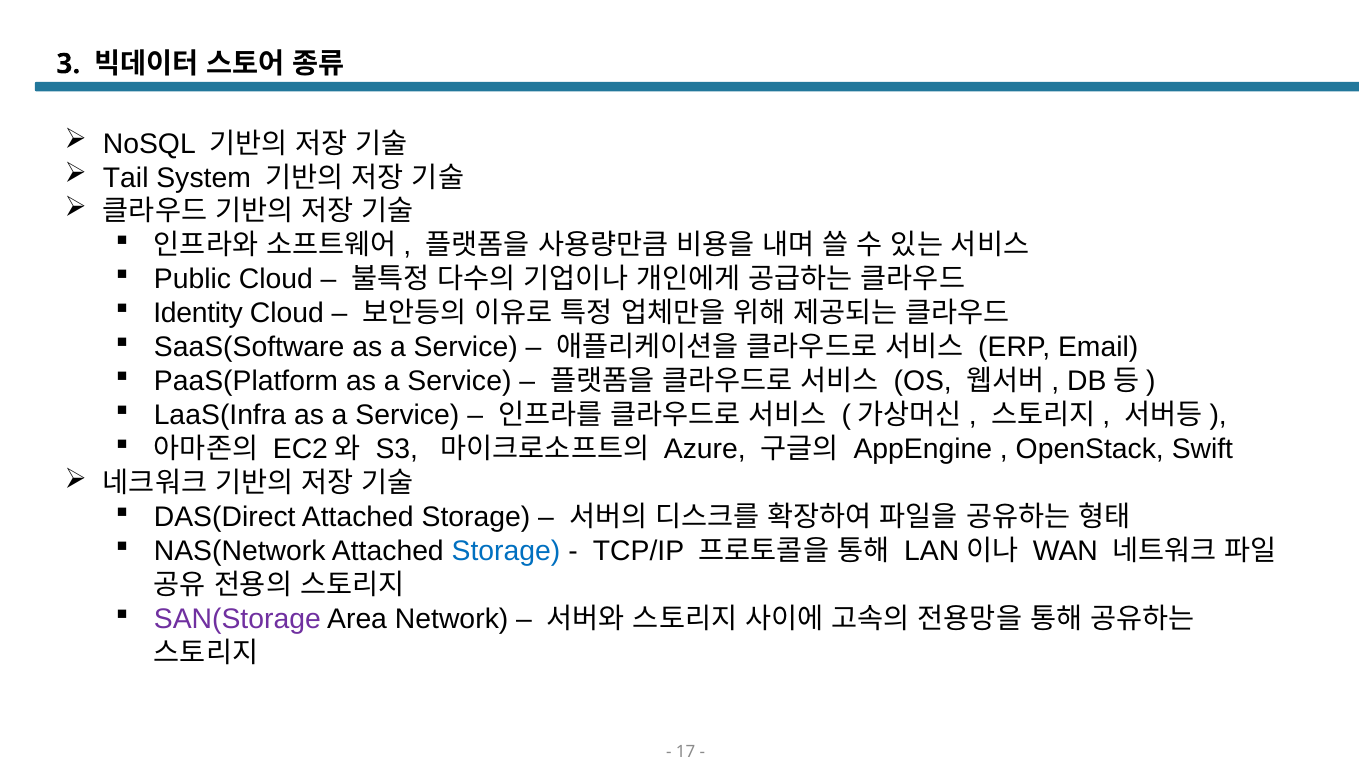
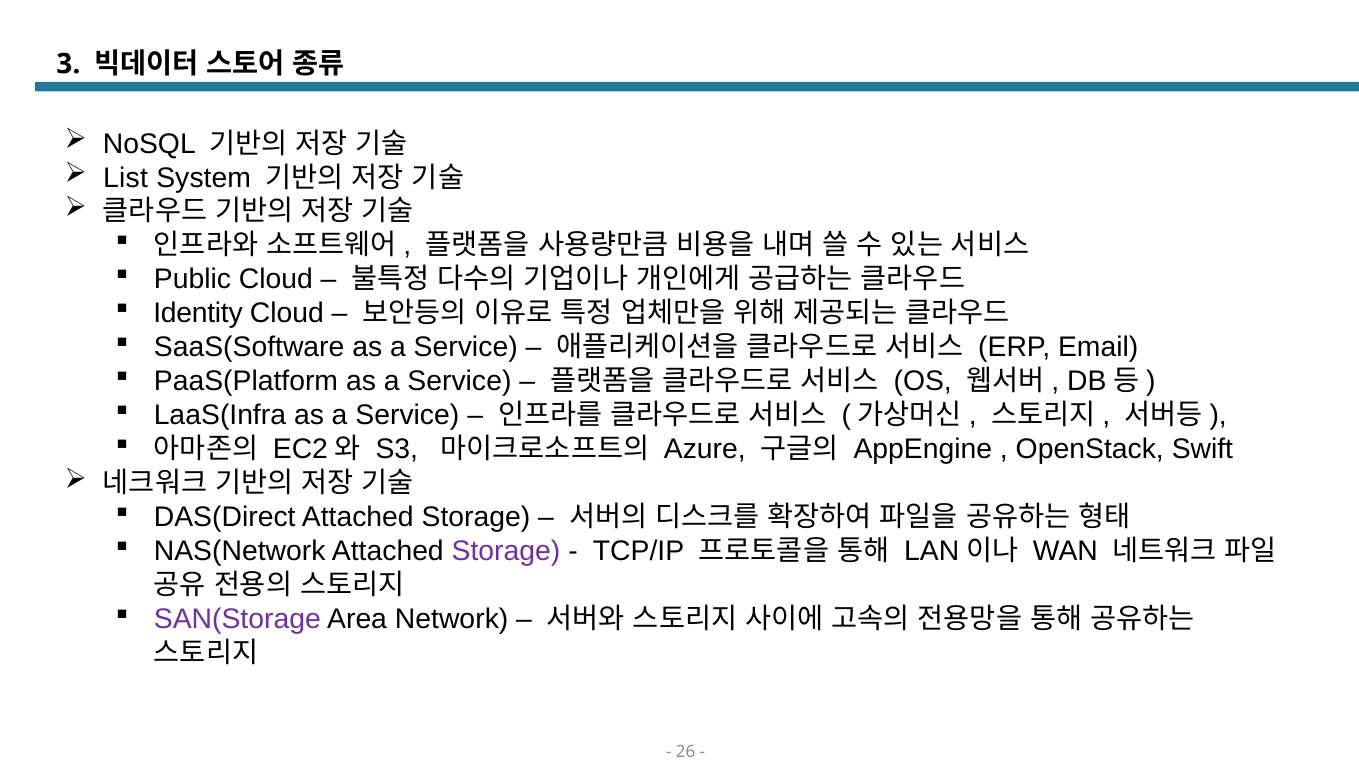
Tail: Tail -> List
Storage at (506, 552) colour: blue -> purple
17: 17 -> 26
